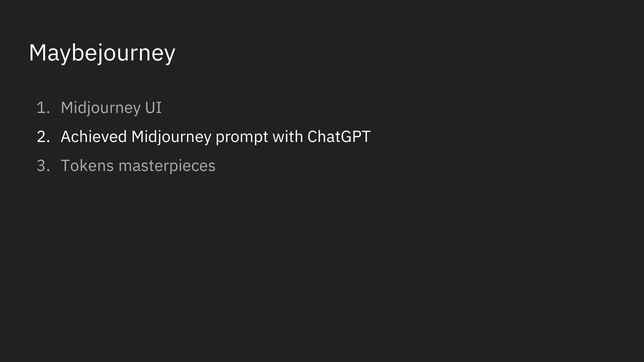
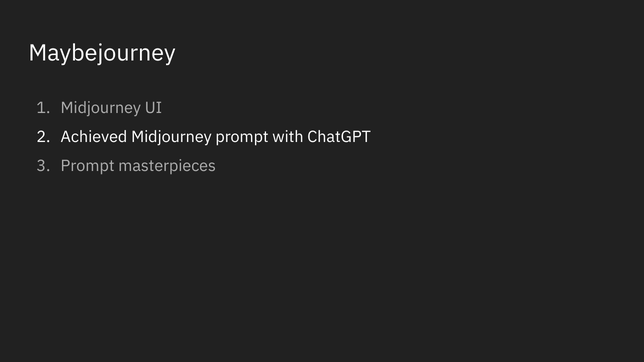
Tokens at (88, 166): Tokens -> Prompt
